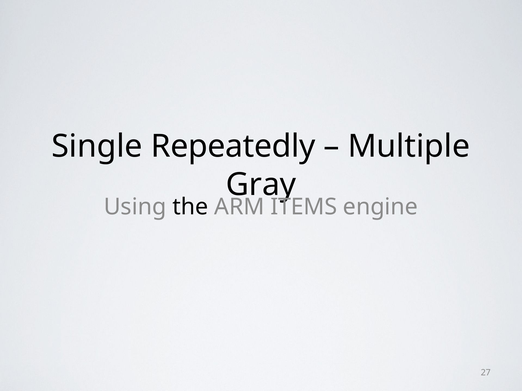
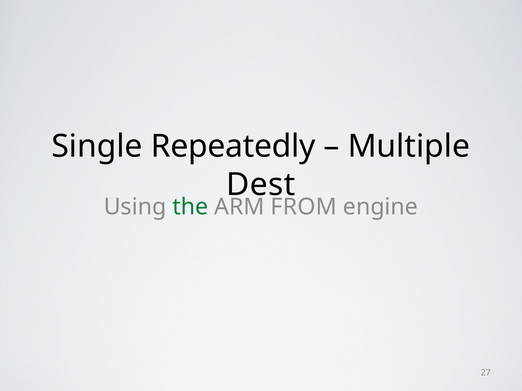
Gray: Gray -> Dest
the colour: black -> green
ITEMS: ITEMS -> FROM
